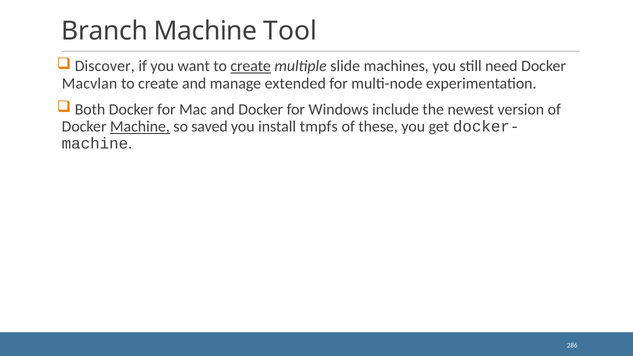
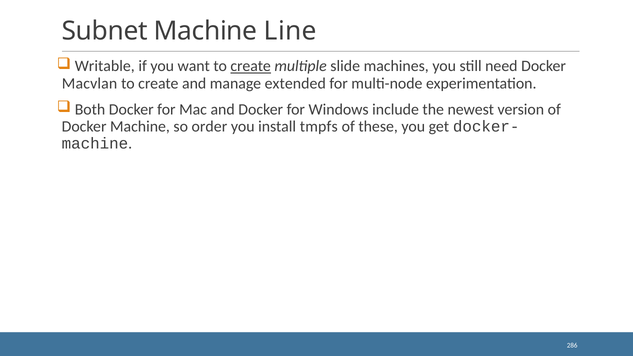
Branch: Branch -> Subnet
Tool: Tool -> Line
Discover: Discover -> Writable
Machine at (140, 127) underline: present -> none
saved: saved -> order
